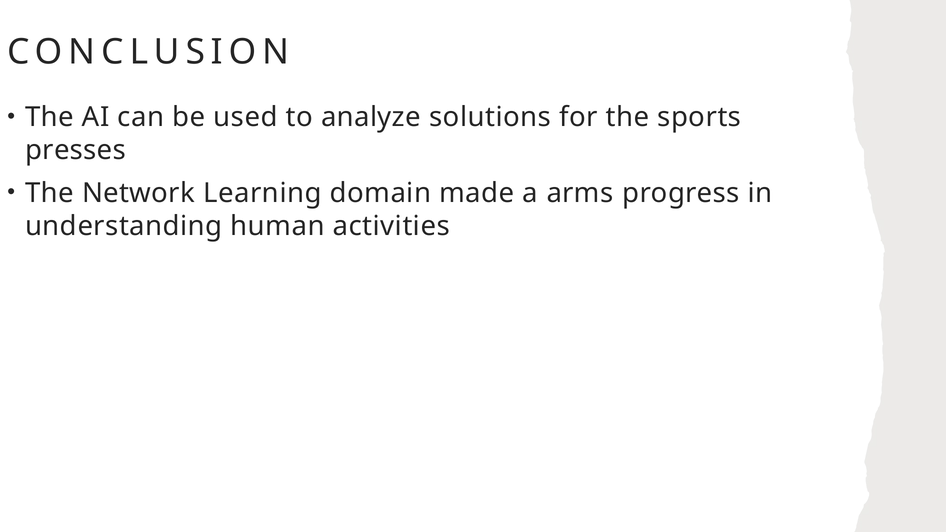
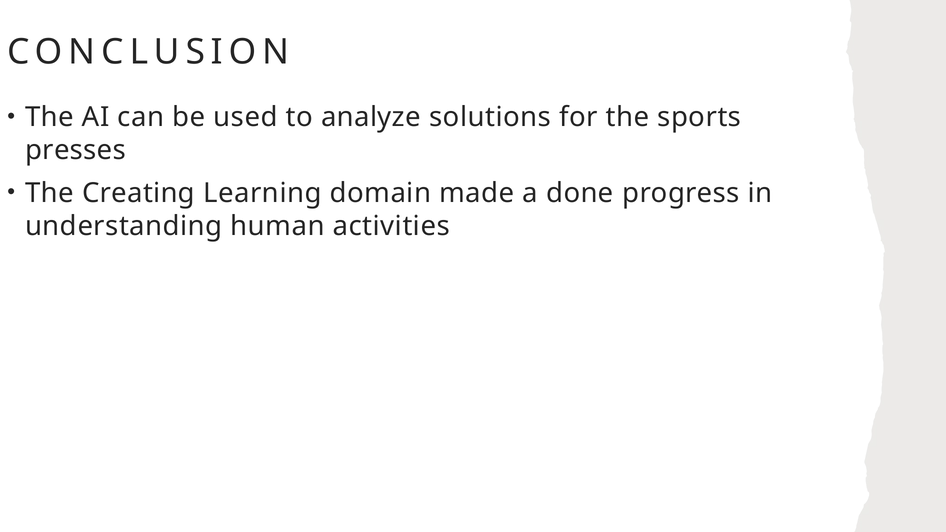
Network: Network -> Creating
arms: arms -> done
